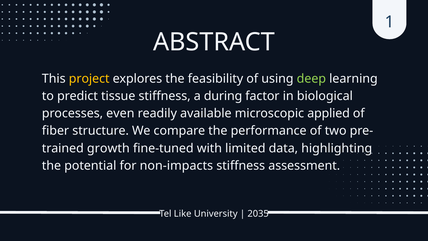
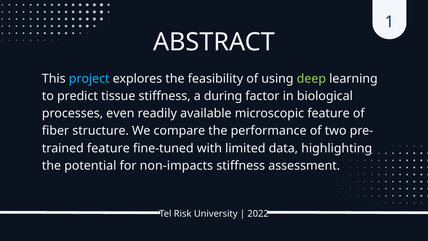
project colour: yellow -> light blue
microscopic applied: applied -> feature
growth at (108, 148): growth -> feature
Like: Like -> Risk
2035: 2035 -> 2022
